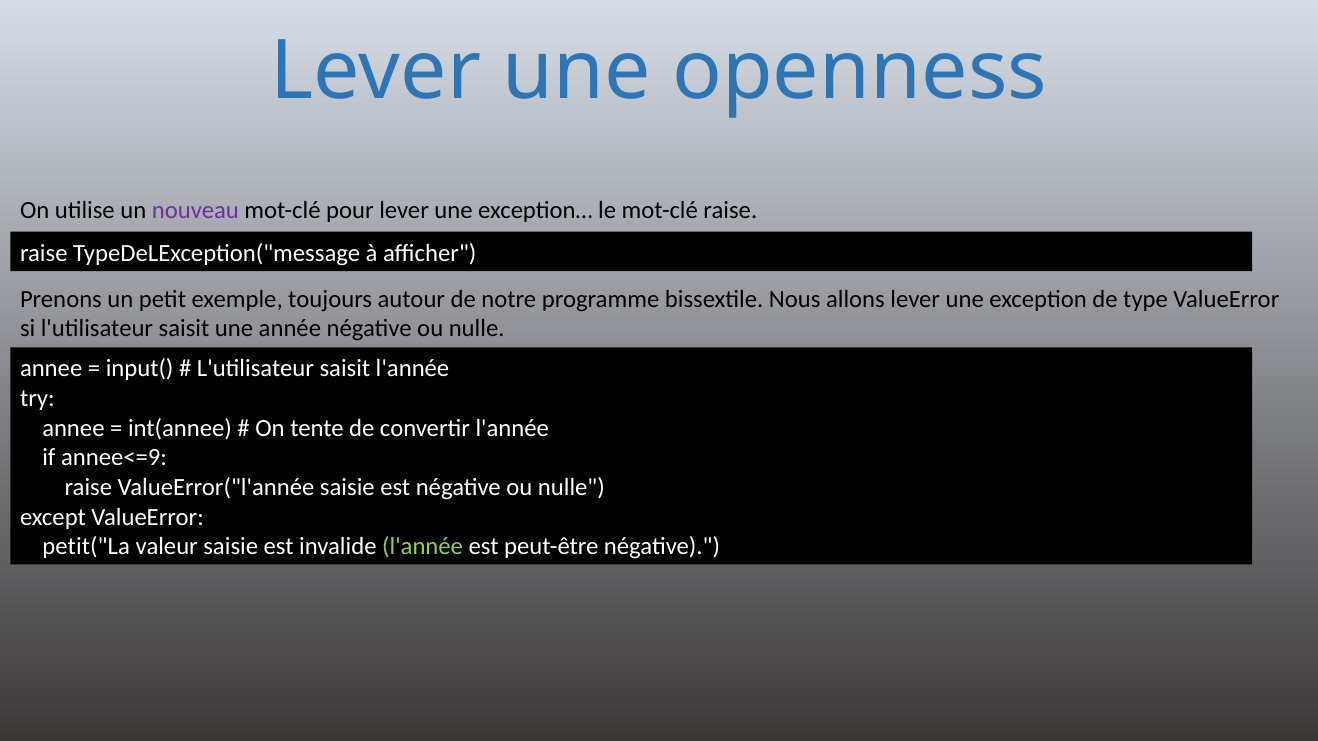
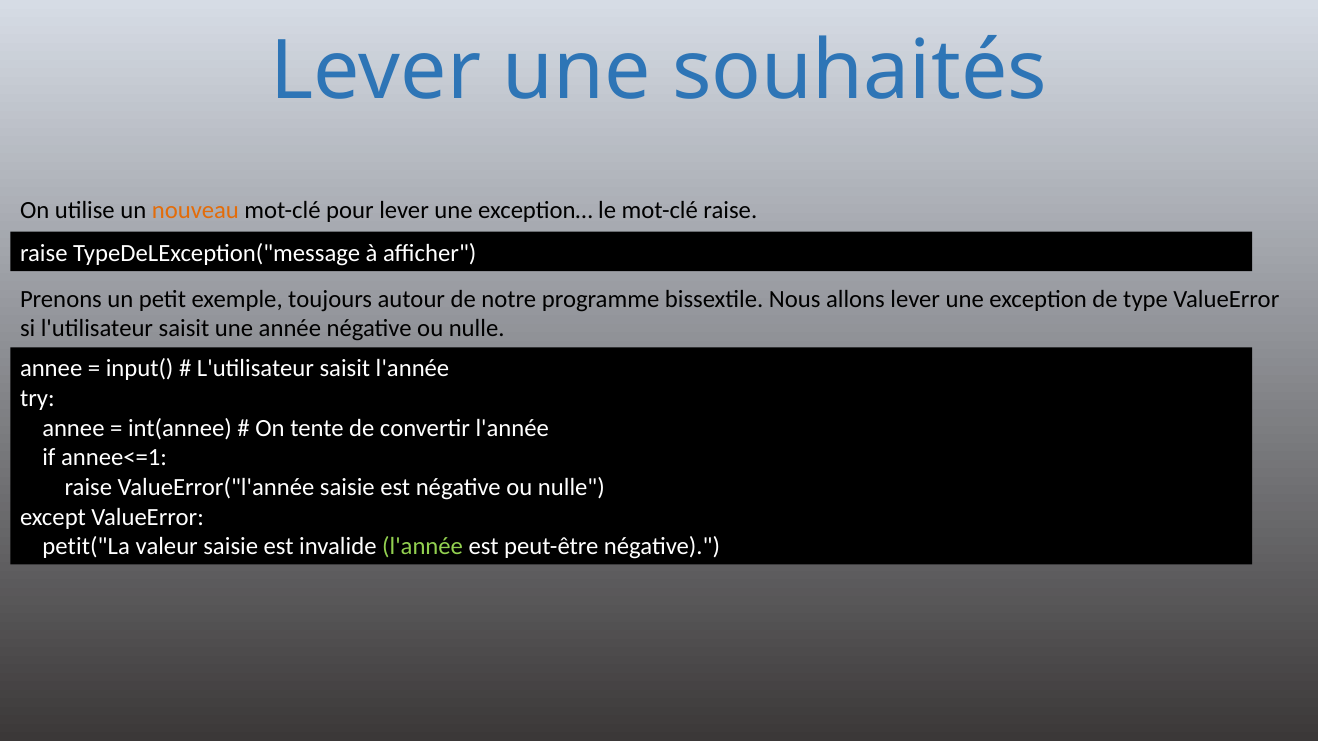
openness: openness -> souhaités
nouveau colour: purple -> orange
annee<=9: annee<=9 -> annee<=1
